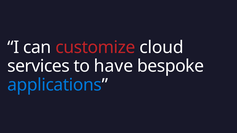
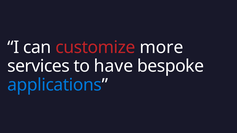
cloud: cloud -> more
